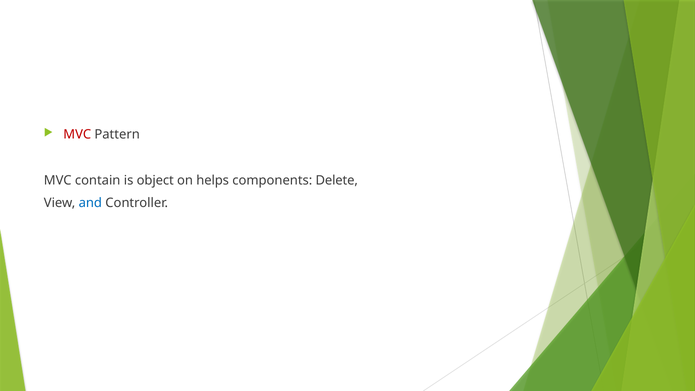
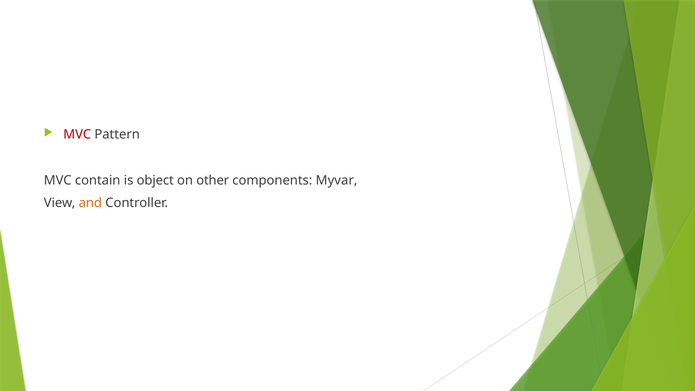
helps: helps -> other
Delete: Delete -> Myvar
and colour: blue -> orange
